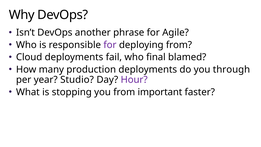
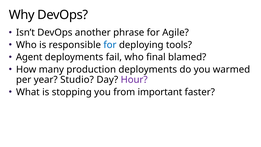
for at (110, 45) colour: purple -> blue
deploying from: from -> tools
Cloud: Cloud -> Agent
through: through -> warmed
